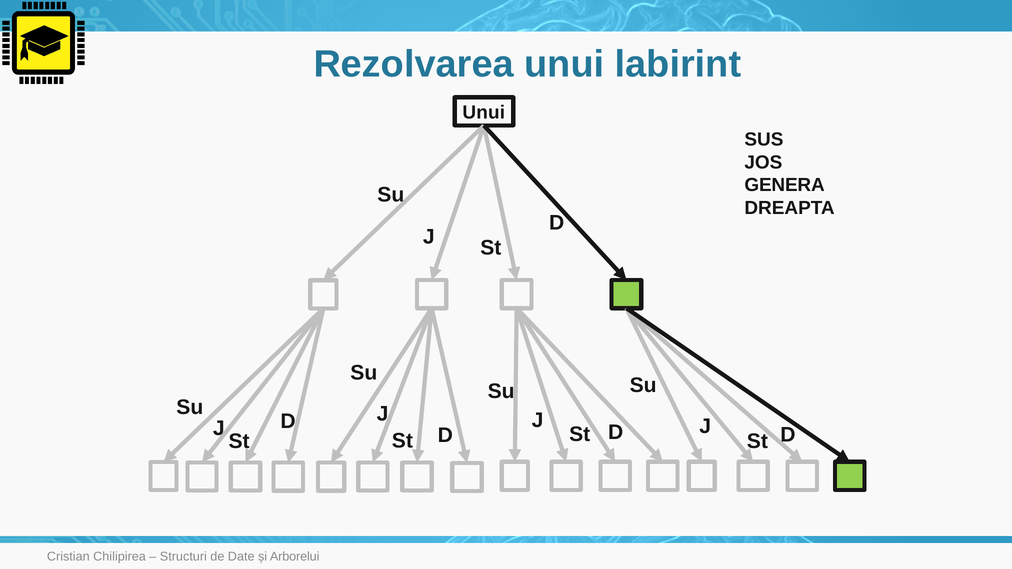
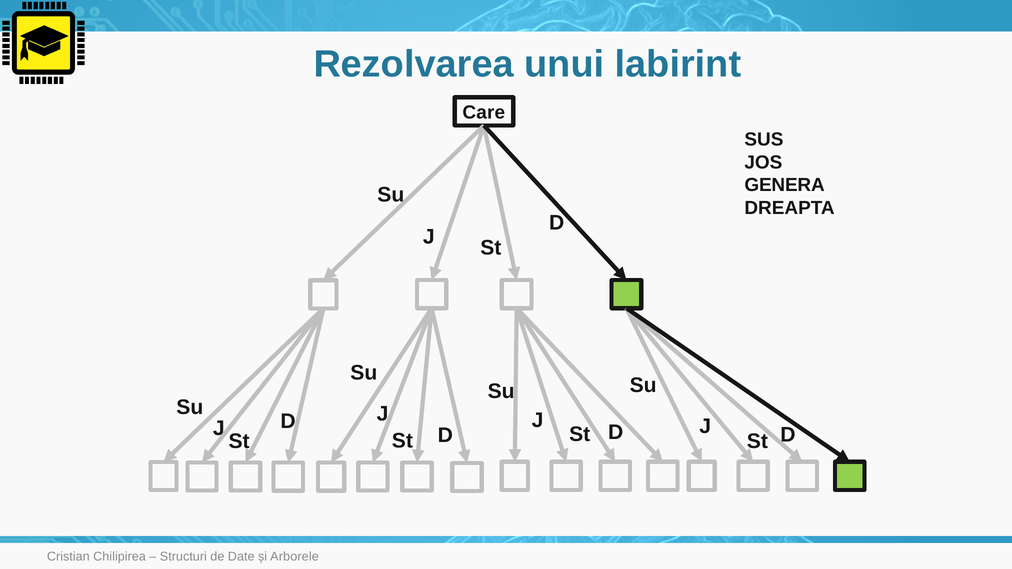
Unui at (484, 113): Unui -> Care
Arborelui: Arborelui -> Arborele
